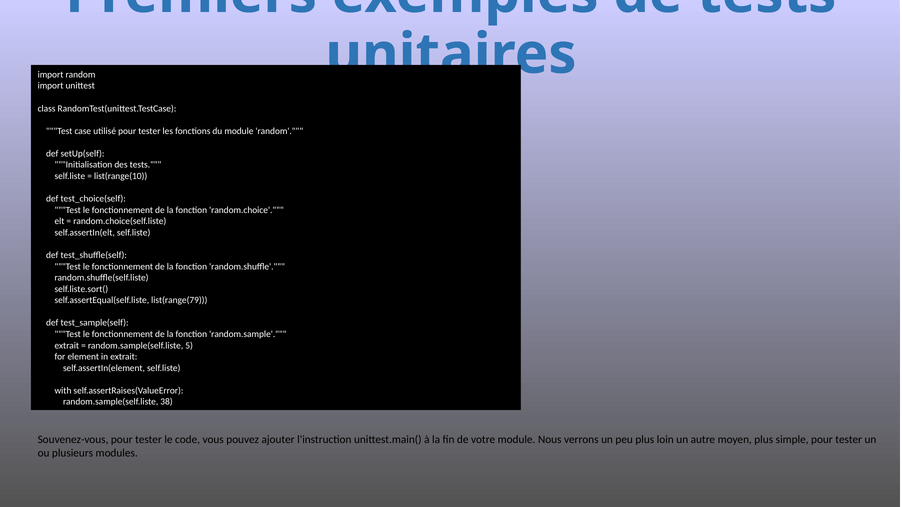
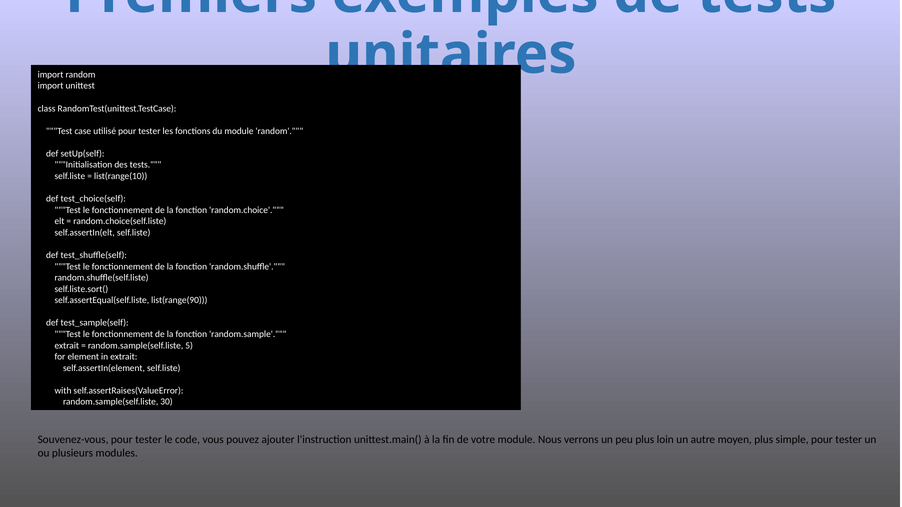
list(range(79: list(range(79 -> list(range(90
38: 38 -> 30
